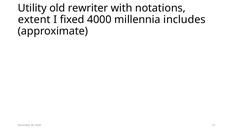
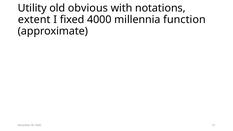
rewriter: rewriter -> obvious
includes: includes -> function
